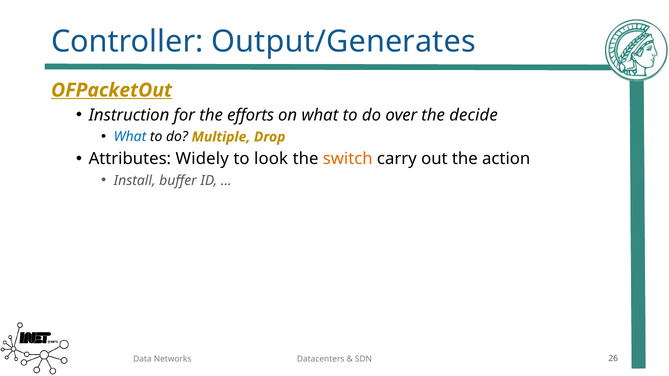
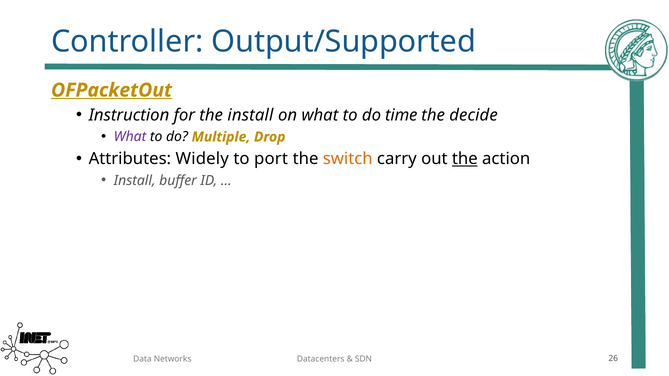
Output/Generates: Output/Generates -> Output/Supported
the efforts: efforts -> install
over: over -> time
What at (130, 137) colour: blue -> purple
look: look -> port
the at (465, 159) underline: none -> present
